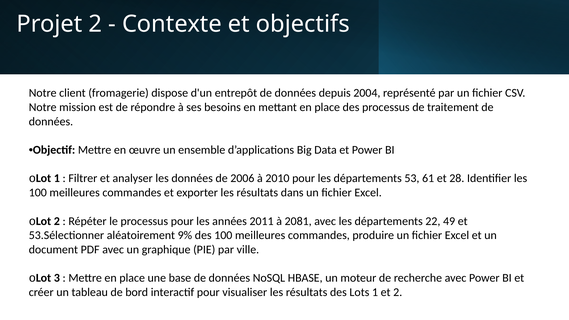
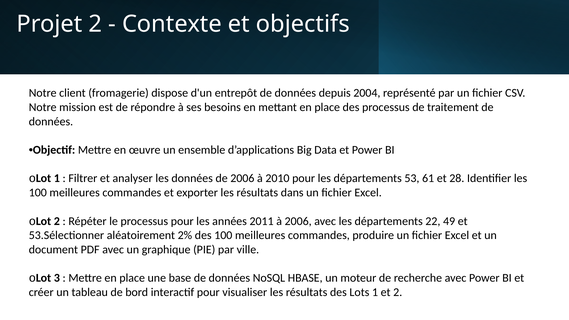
à 2081: 2081 -> 2006
9%: 9% -> 2%
